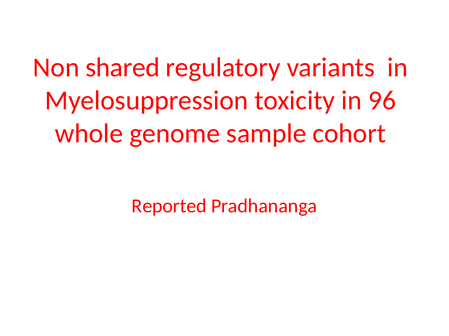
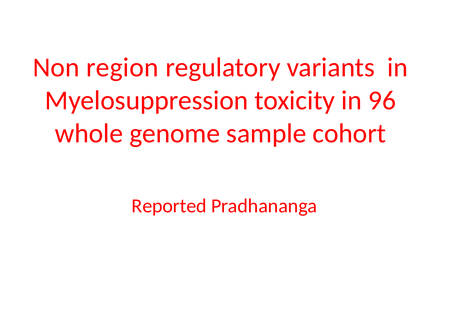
shared: shared -> region
